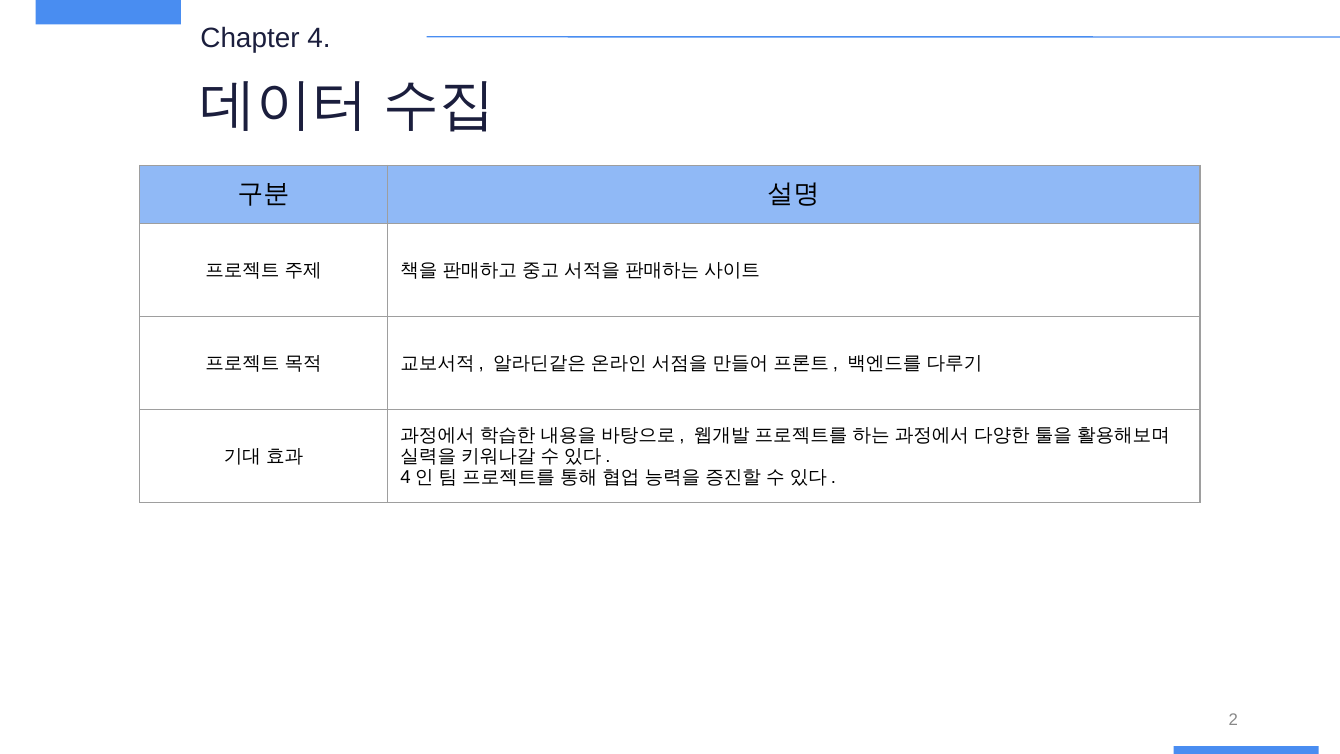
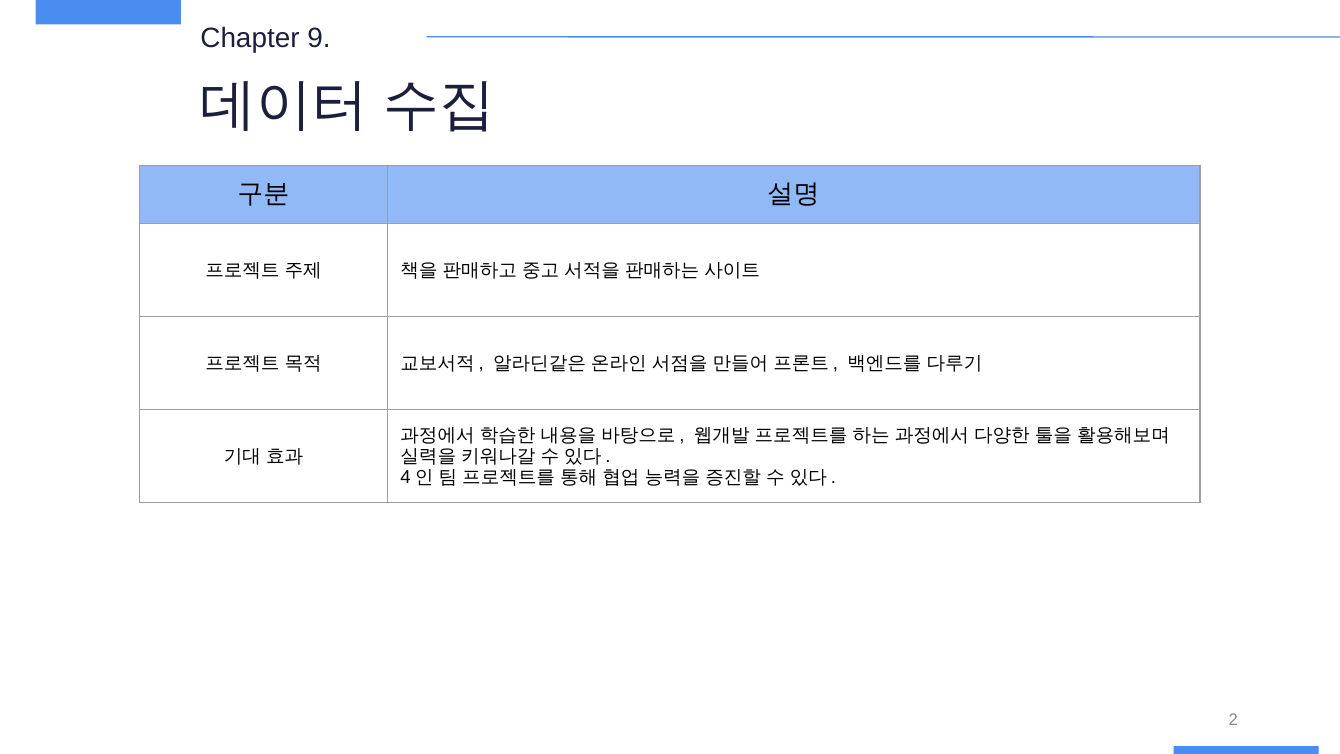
Chapter 4: 4 -> 9
